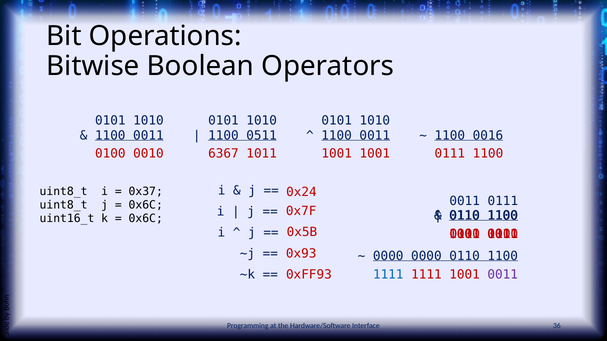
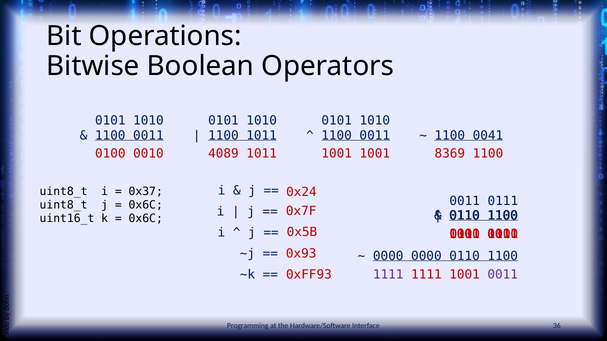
1100 0511: 0511 -> 1011
0016: 0016 -> 0041
6367: 6367 -> 4089
1001 0111: 0111 -> 8369
1111 at (388, 275) colour: blue -> purple
